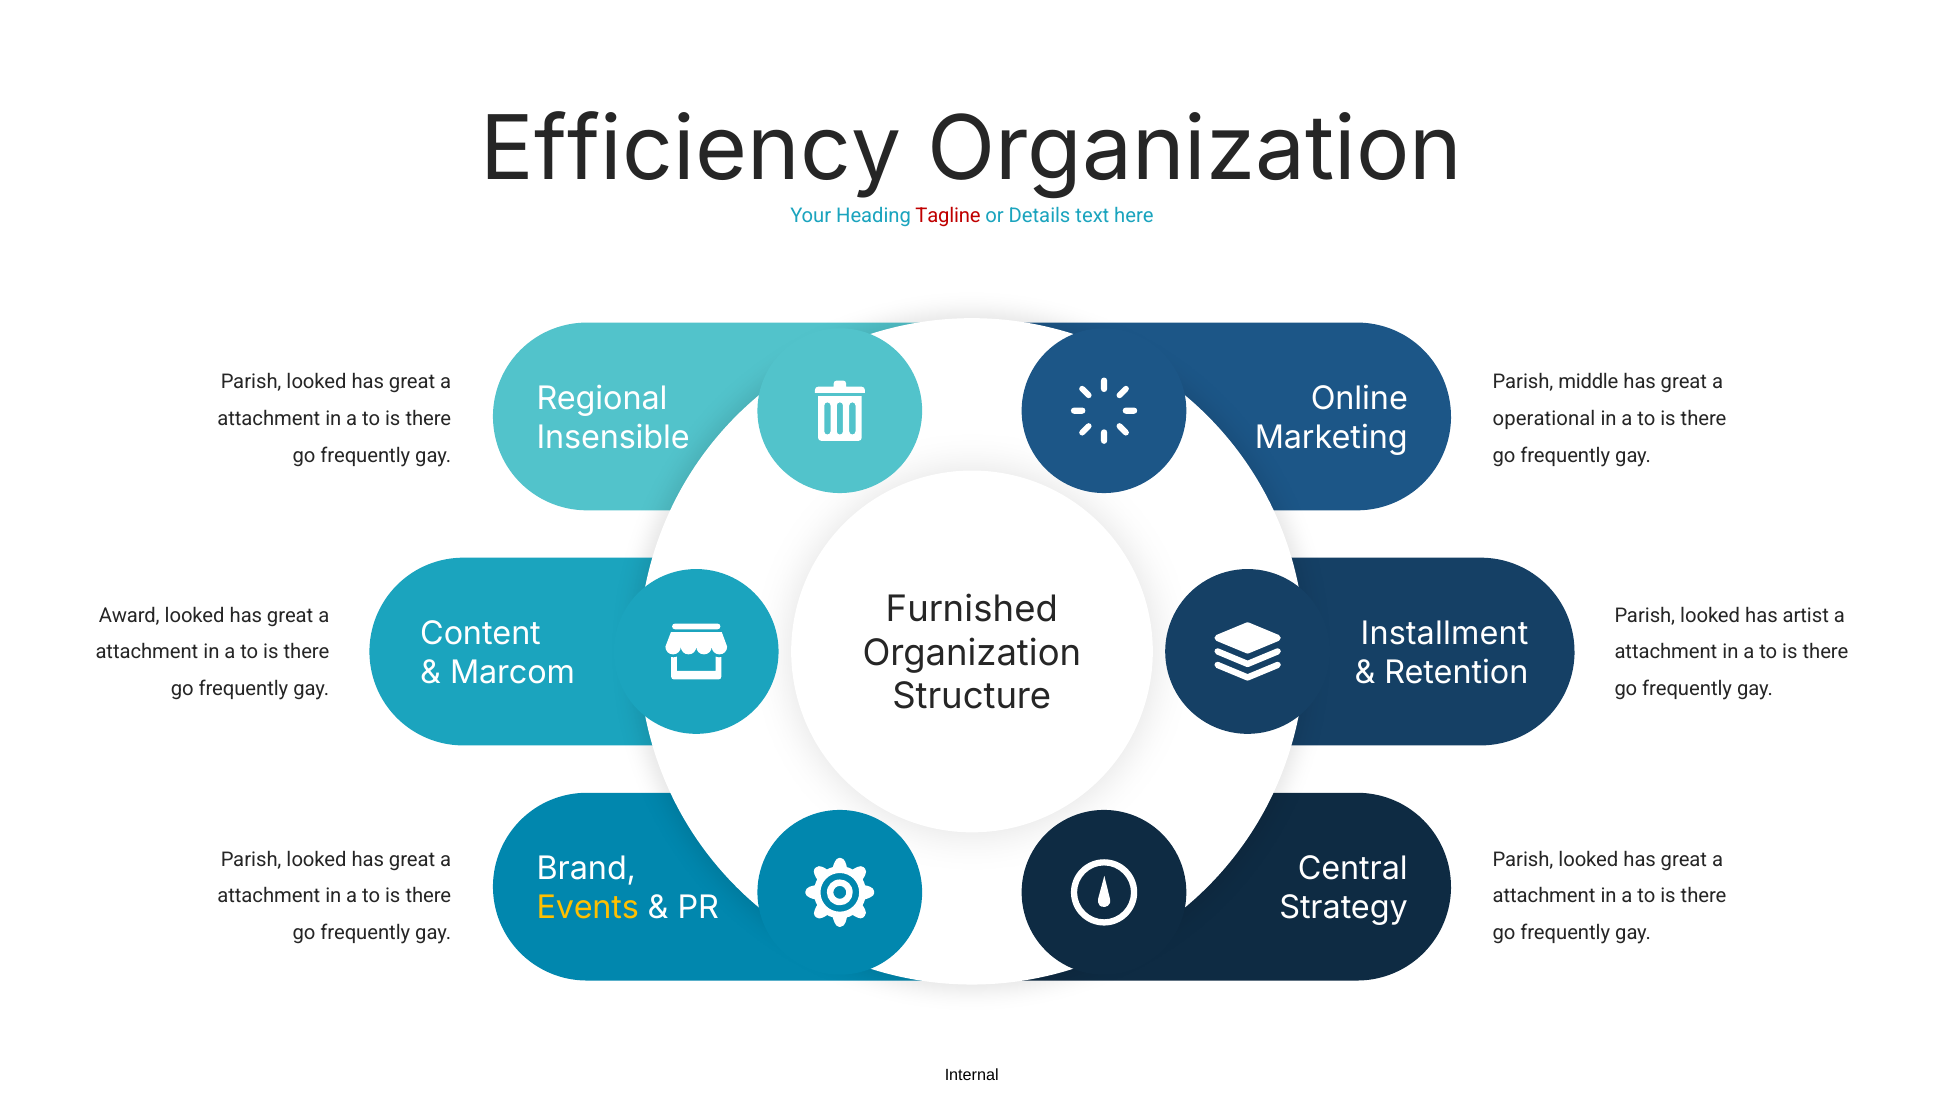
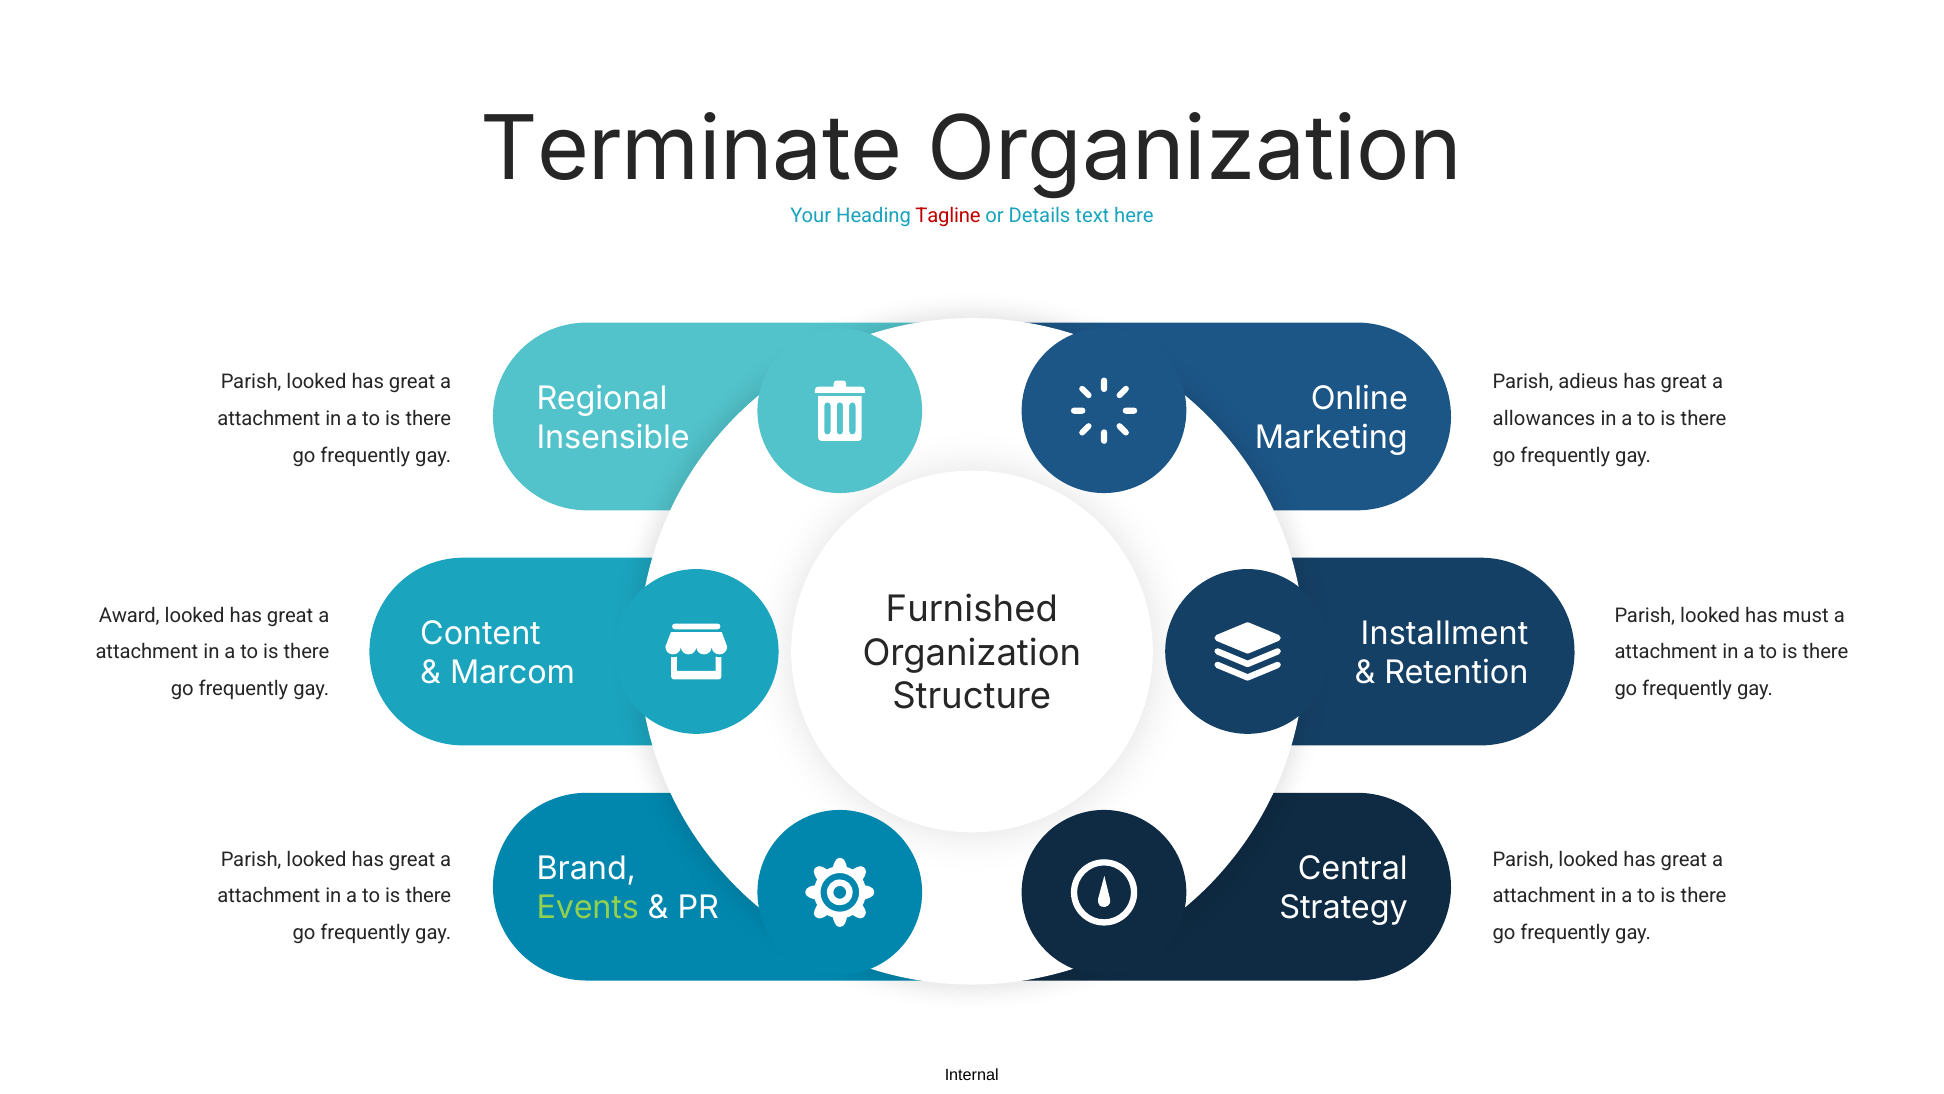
Efficiency: Efficiency -> Terminate
middle: middle -> adieus
operational: operational -> allowances
artist: artist -> must
Events colour: yellow -> light green
